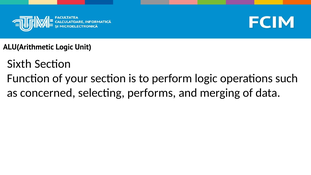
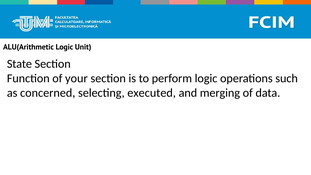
Sixth: Sixth -> State
performs: performs -> executed
